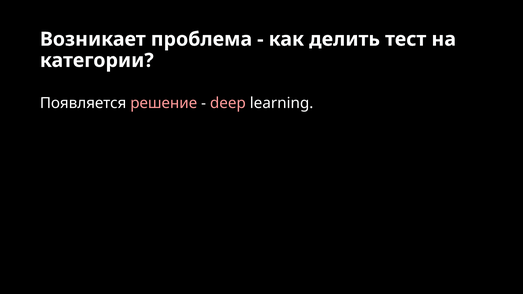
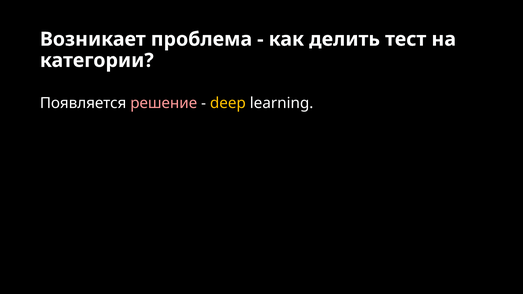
deep colour: pink -> yellow
